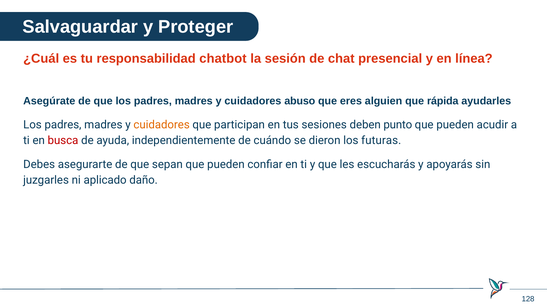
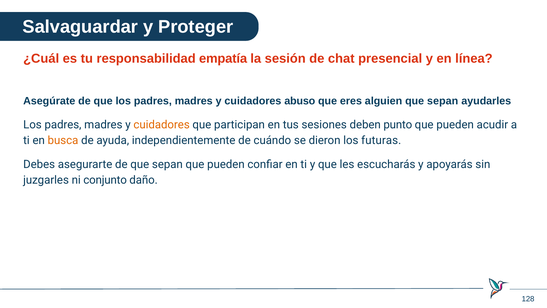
chatbot: chatbot -> empatía
alguien que rápida: rápida -> sepan
busca colour: red -> orange
aplicado: aplicado -> conjunto
